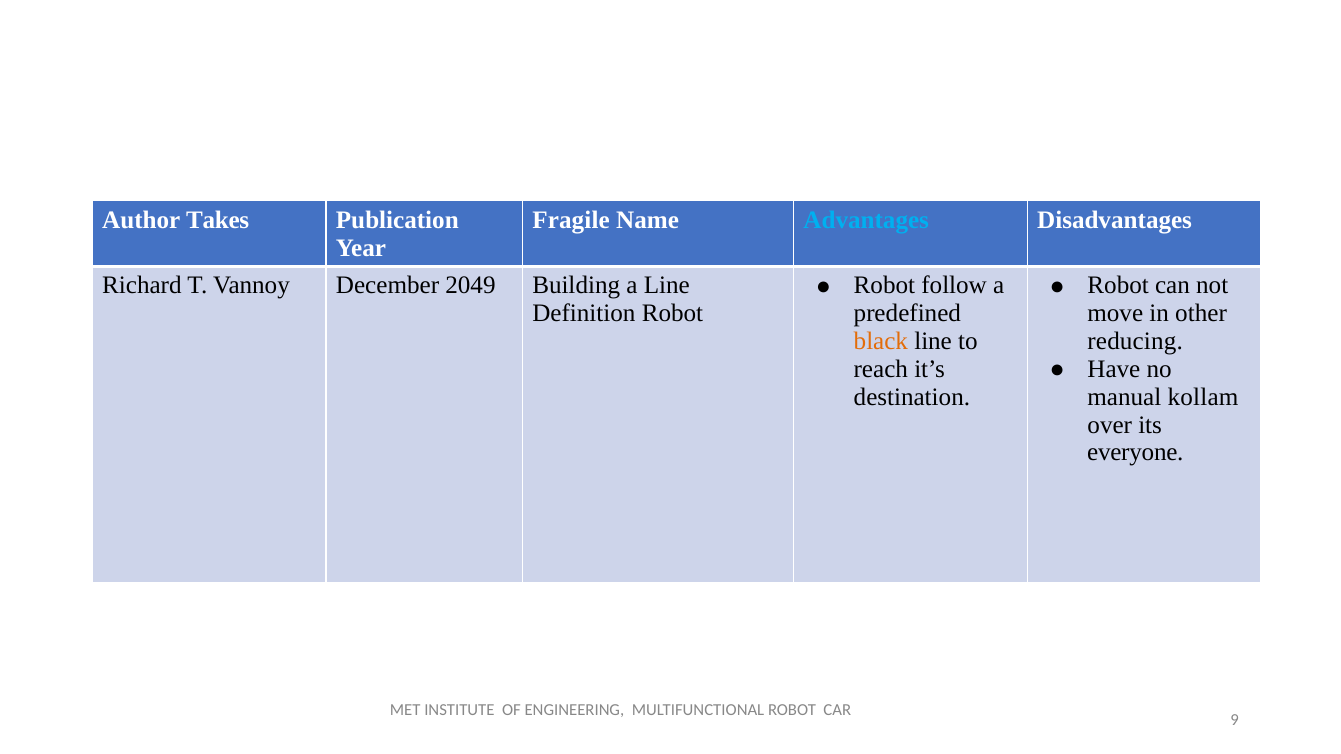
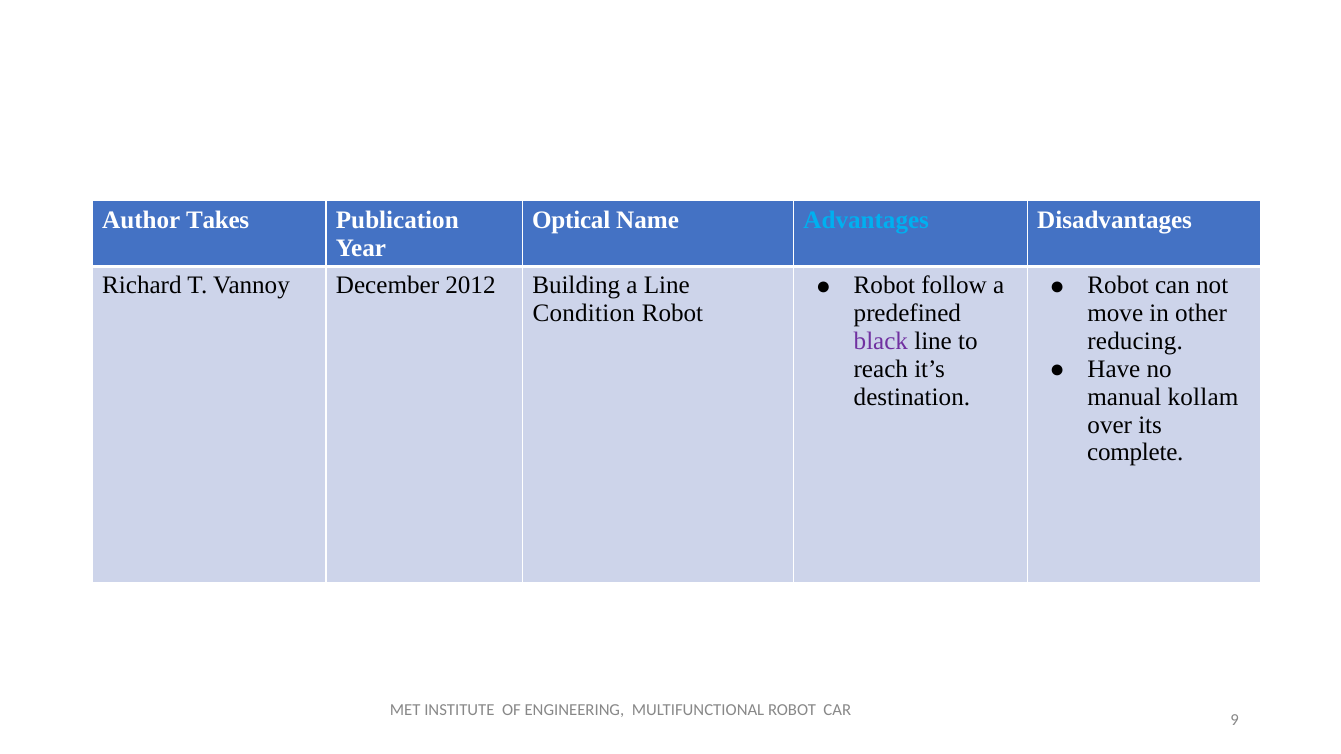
Fragile: Fragile -> Optical
2049: 2049 -> 2012
Definition: Definition -> Condition
black colour: orange -> purple
everyone: everyone -> complete
